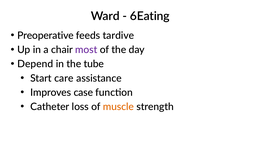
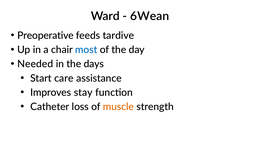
6Eating: 6Eating -> 6Wean
most colour: purple -> blue
Depend: Depend -> Needed
tube: tube -> days
case: case -> stay
